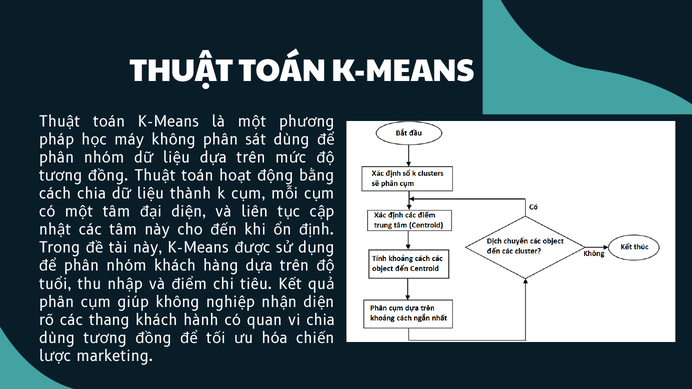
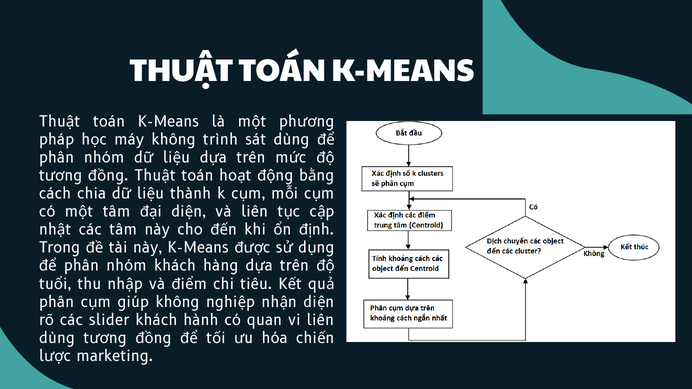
không phân: phân -> trình
thang: thang -> slider
vi chia: chia -> liên
